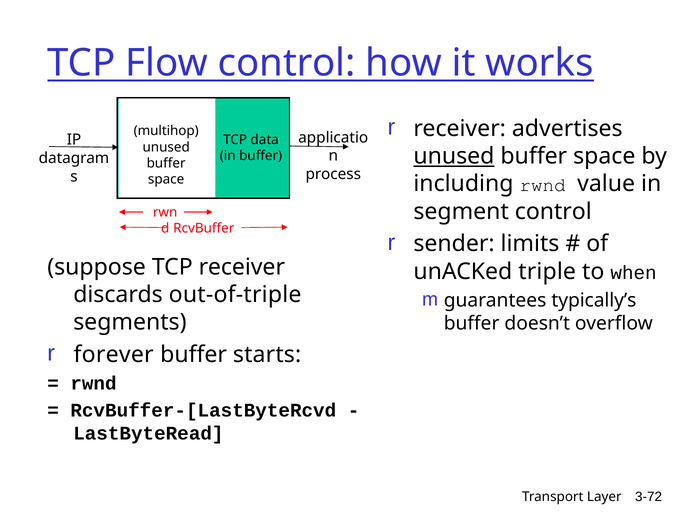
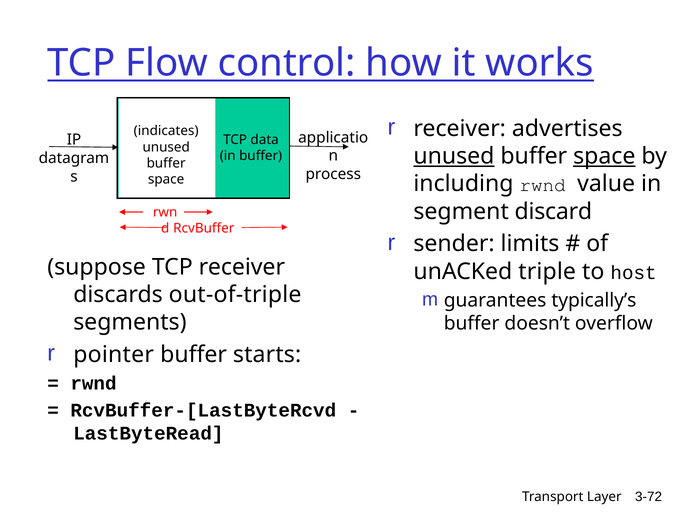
multihop: multihop -> indicates
space at (604, 156) underline: none -> present
segment control: control -> discard
when: when -> host
forever: forever -> pointer
